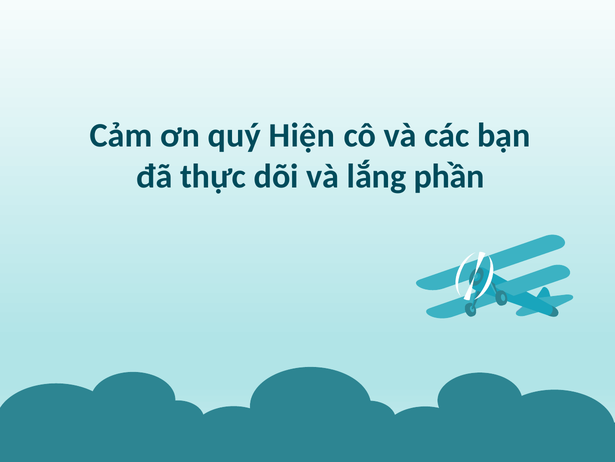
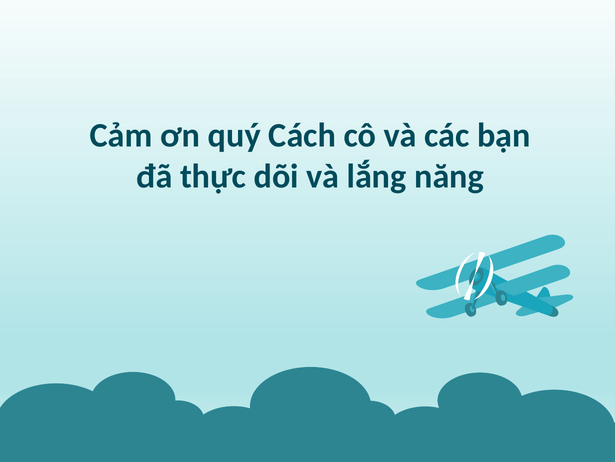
Hiện: Hiện -> Cách
phần: phần -> năng
